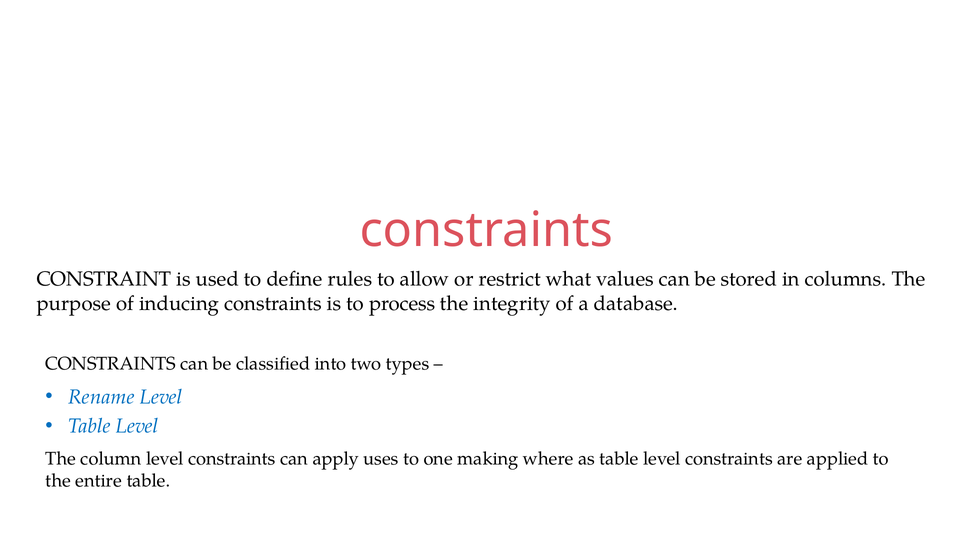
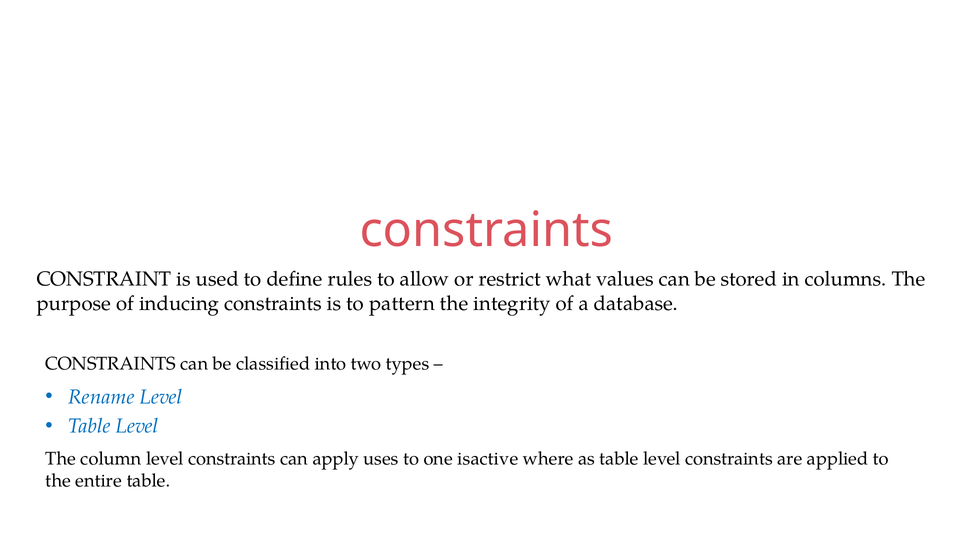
process: process -> pattern
making: making -> isactive
